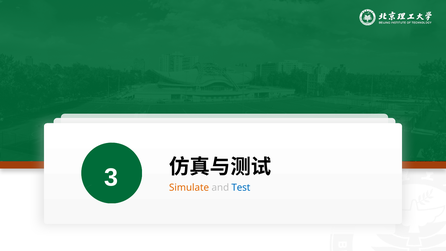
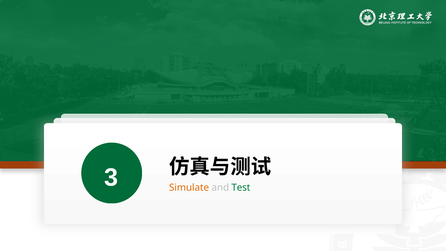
Test colour: blue -> green
